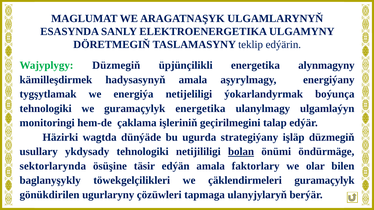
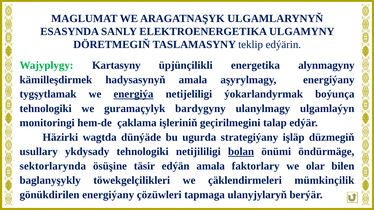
Wajyplygy Düzmegiň: Düzmegiň -> Kartasyny
energiýa underline: none -> present
guramaçylyk energetika: energetika -> bardygyny
çäklendirmeleri guramaçylyk: guramaçylyk -> mümkinçilik
gönükdirilen ugurlaryny: ugurlaryny -> energiýany
